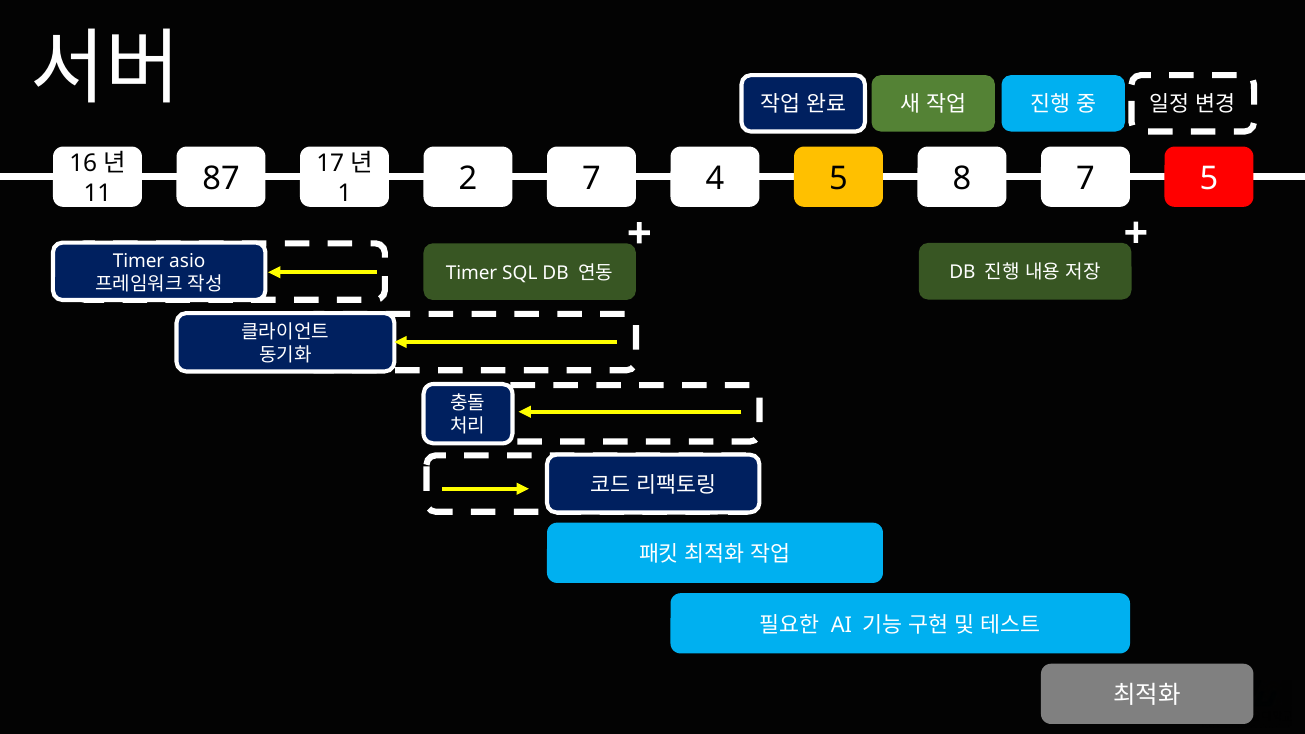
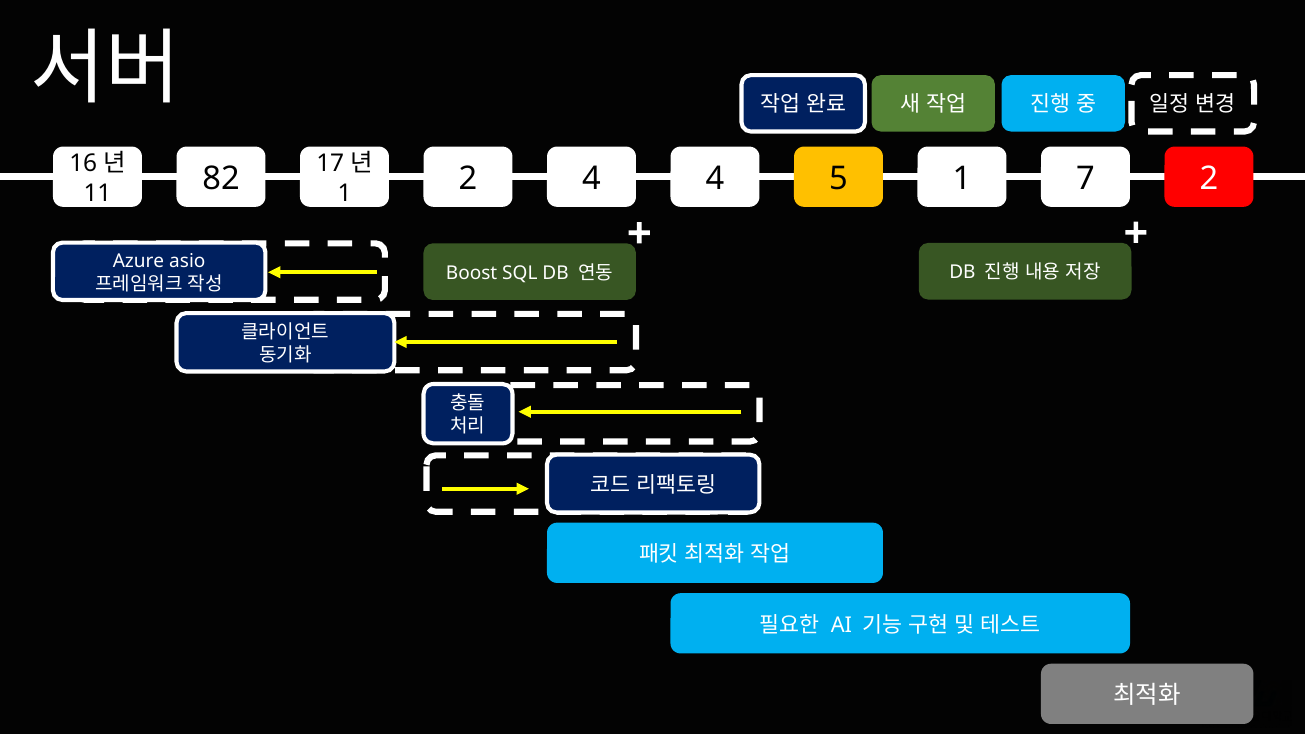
2 7: 7 -> 4
4 8: 8 -> 1
5 5: 5 -> 2
87: 87 -> 82
Timer at (139, 261): Timer -> Azure
Timer at (472, 273): Timer -> Boost
